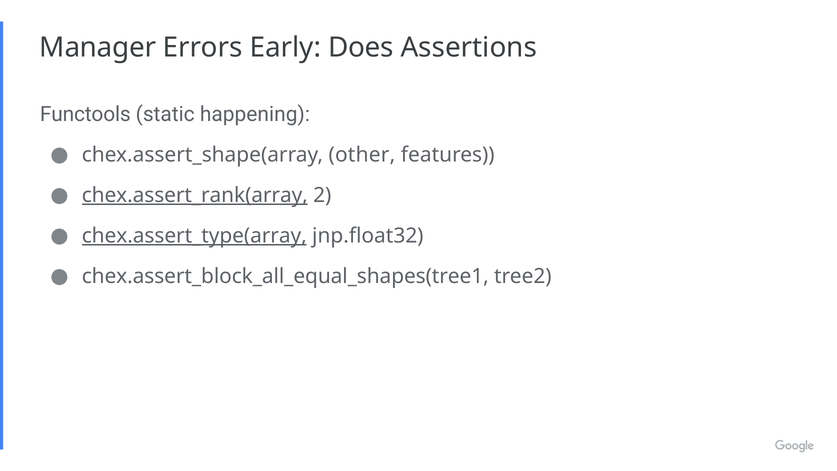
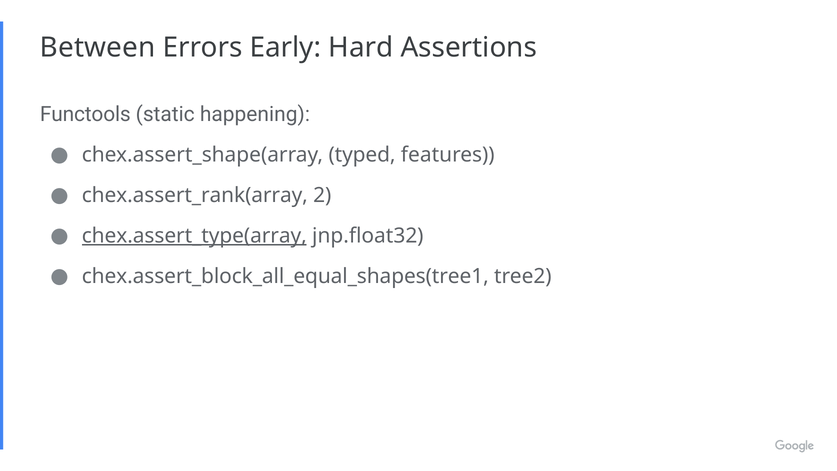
Manager: Manager -> Between
Does: Does -> Hard
other: other -> typed
chex.assert_rank(array underline: present -> none
